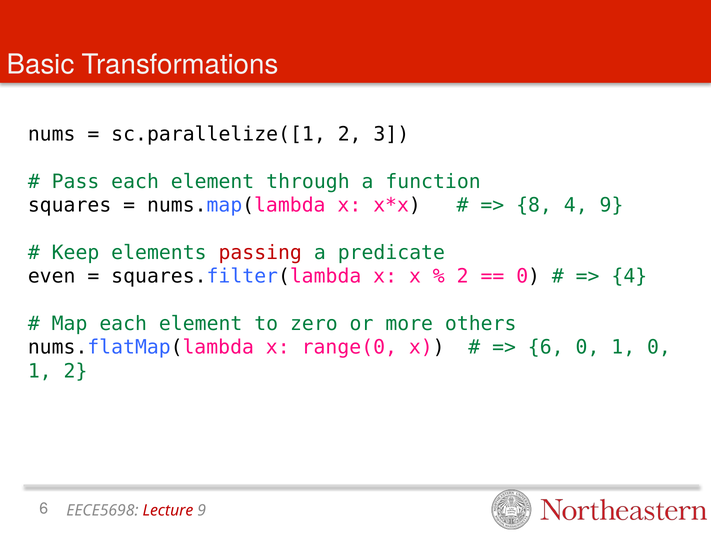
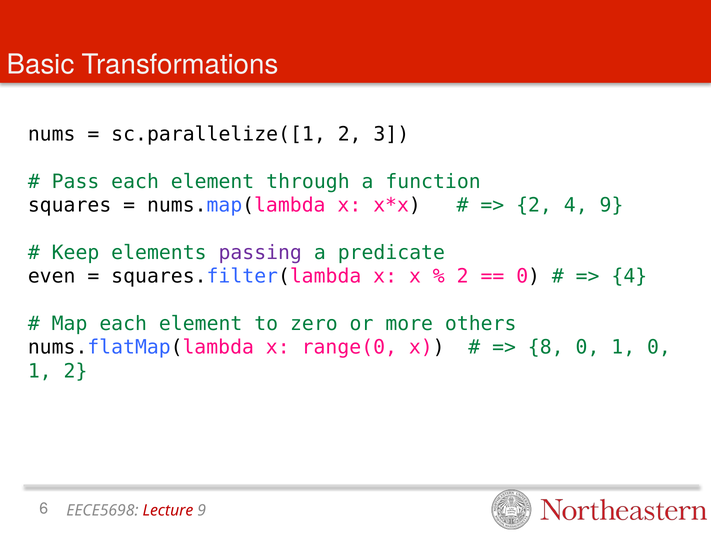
8 at (534, 205): 8 -> 2
passing colour: red -> purple
6 at (546, 348): 6 -> 8
